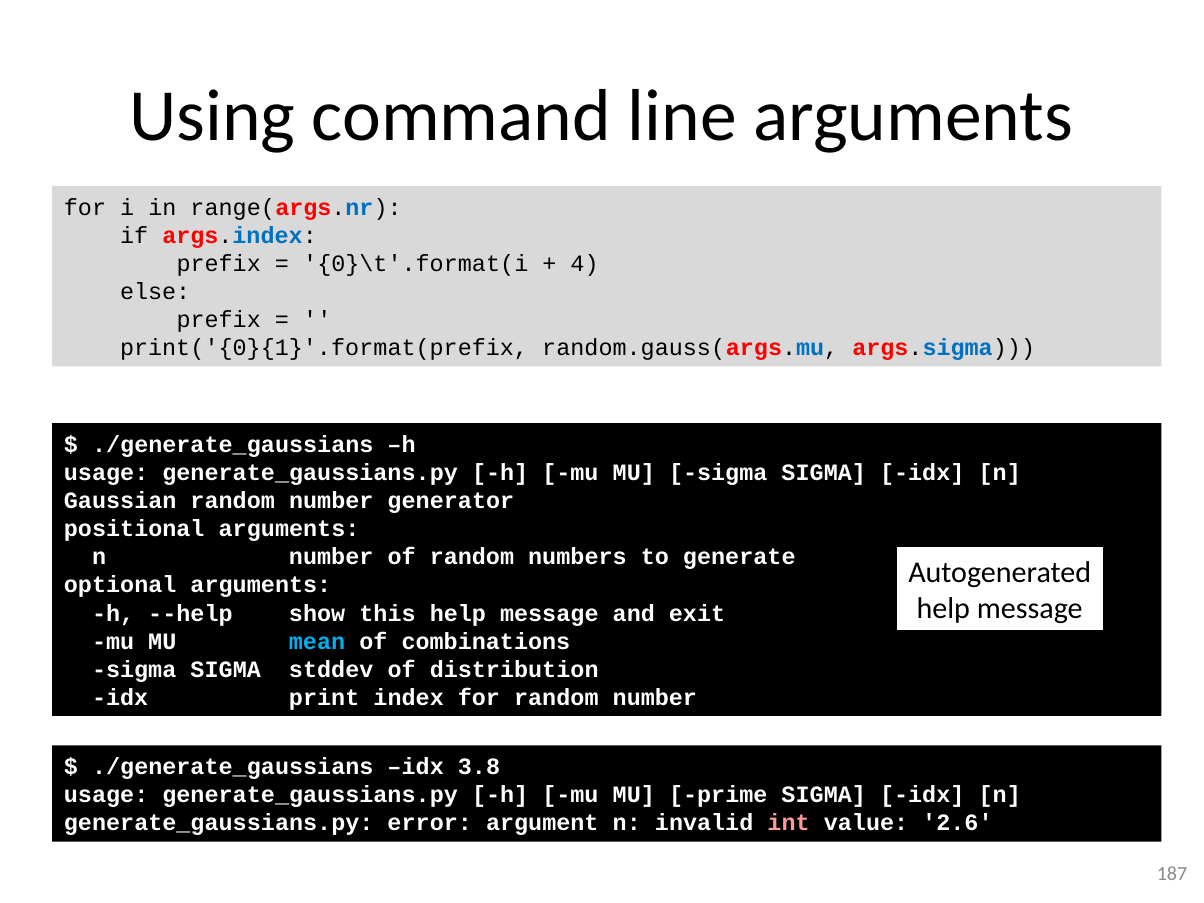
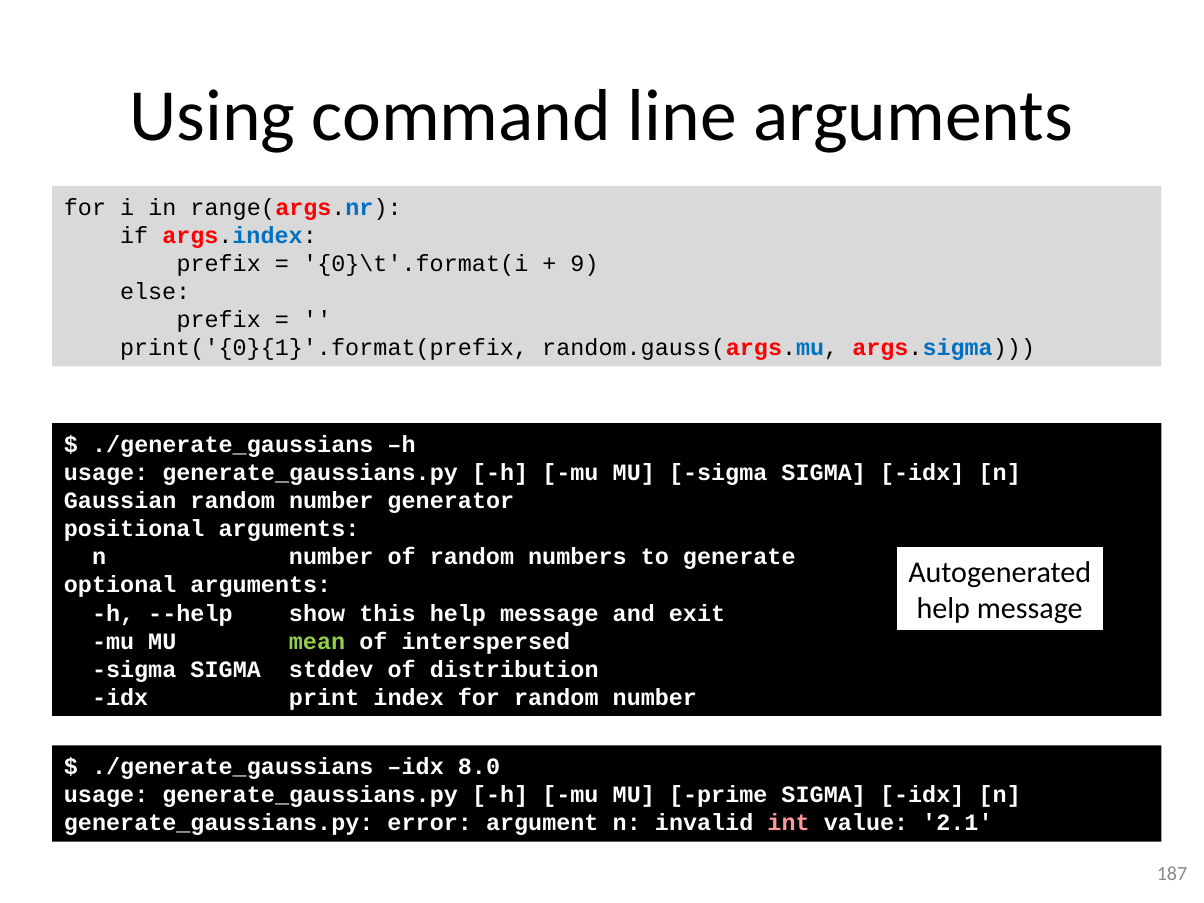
4: 4 -> 9
mean colour: light blue -> light green
combinations: combinations -> interspersed
3.8: 3.8 -> 8.0
2.6: 2.6 -> 2.1
